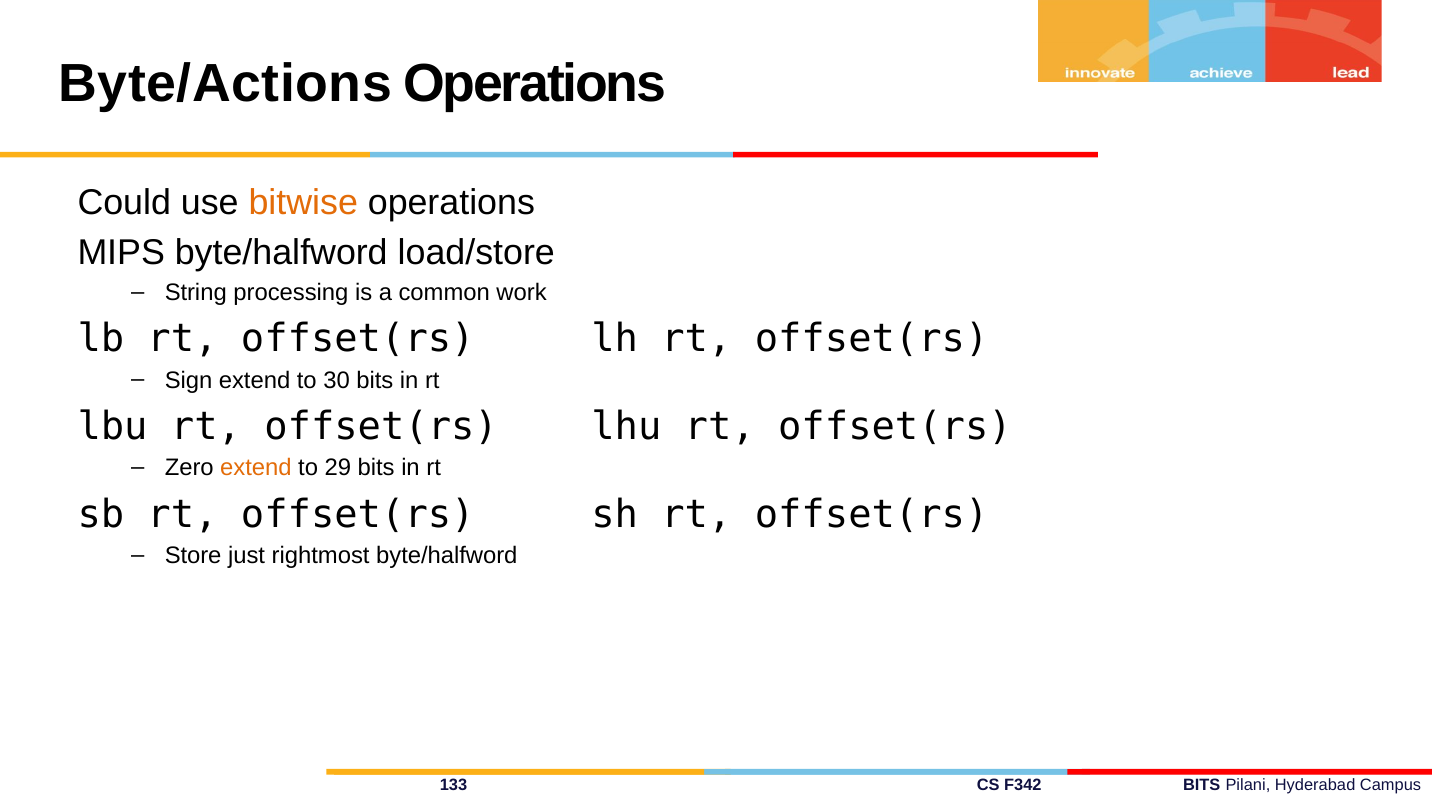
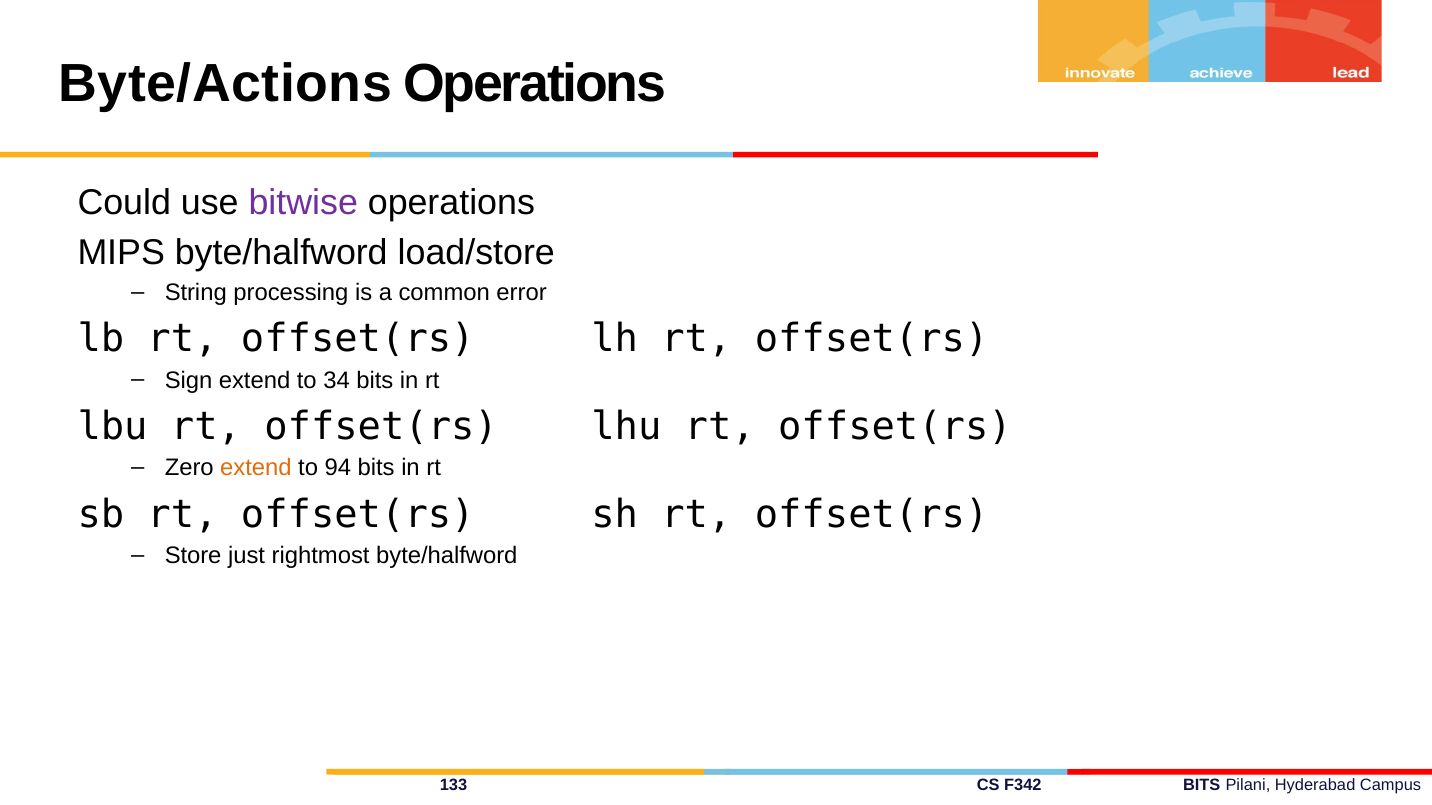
bitwise colour: orange -> purple
work: work -> error
30: 30 -> 34
29: 29 -> 94
